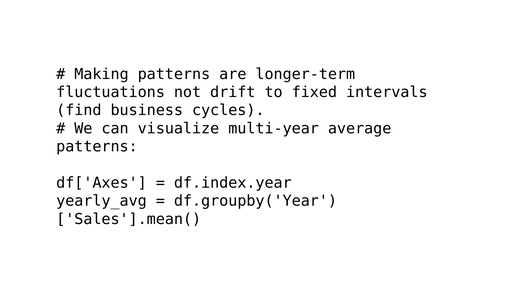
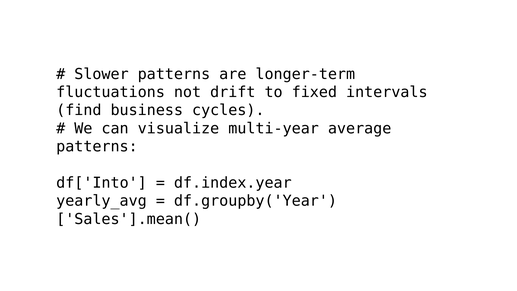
Making: Making -> Slower
df['Axes: df['Axes -> df['Into
